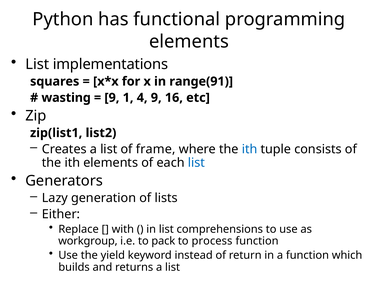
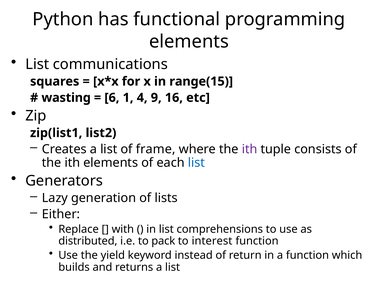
implementations: implementations -> communications
range(91: range(91 -> range(15
9 at (112, 98): 9 -> 6
ith at (250, 149) colour: blue -> purple
workgroup: workgroup -> distributed
process: process -> interest
